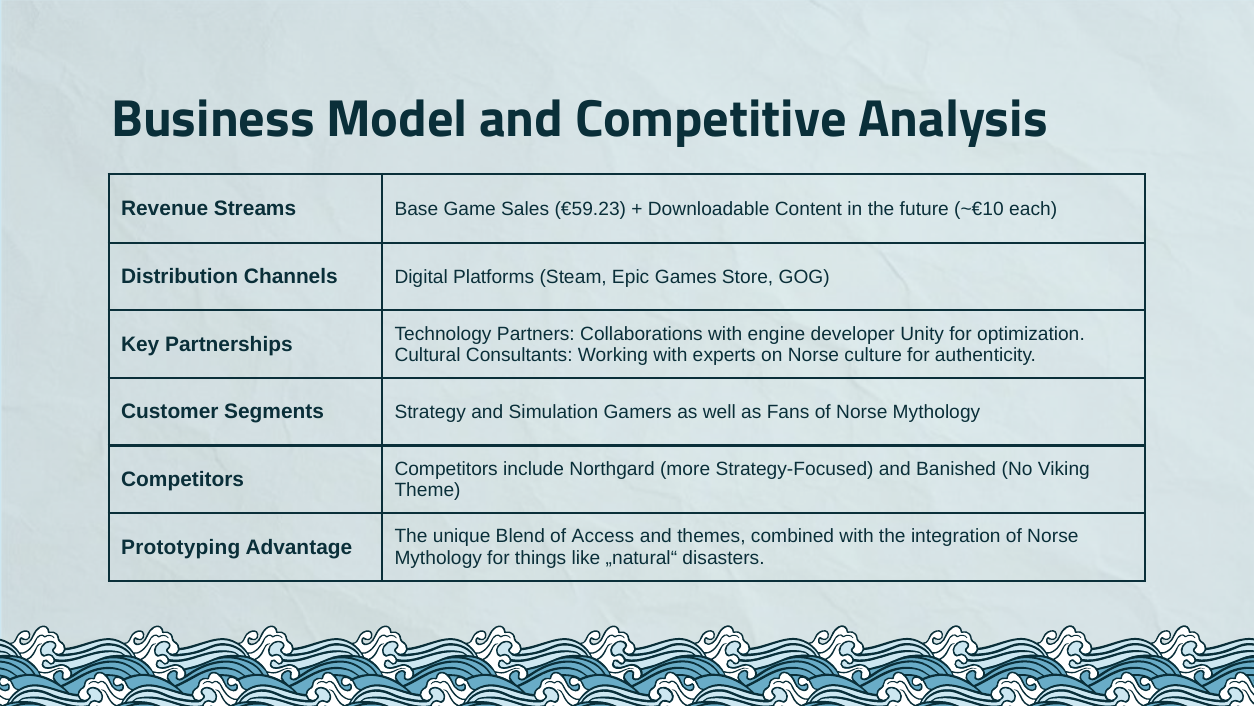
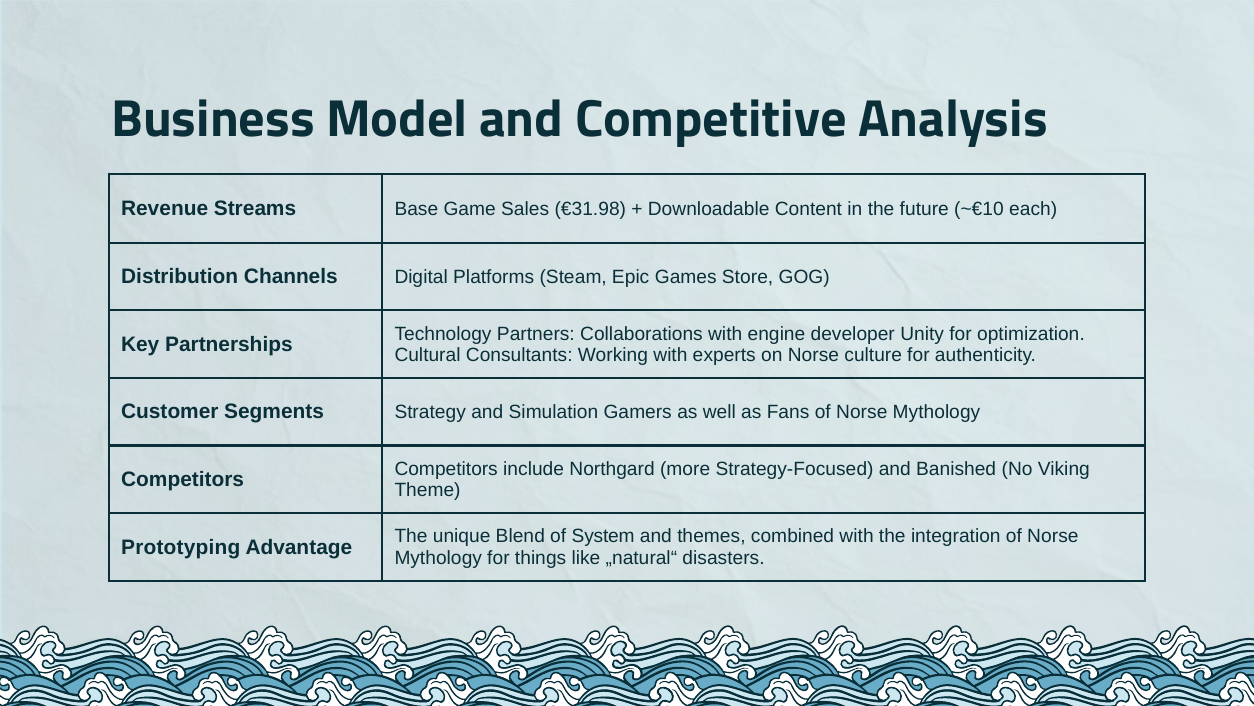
€59.23: €59.23 -> €31.98
Access: Access -> System
